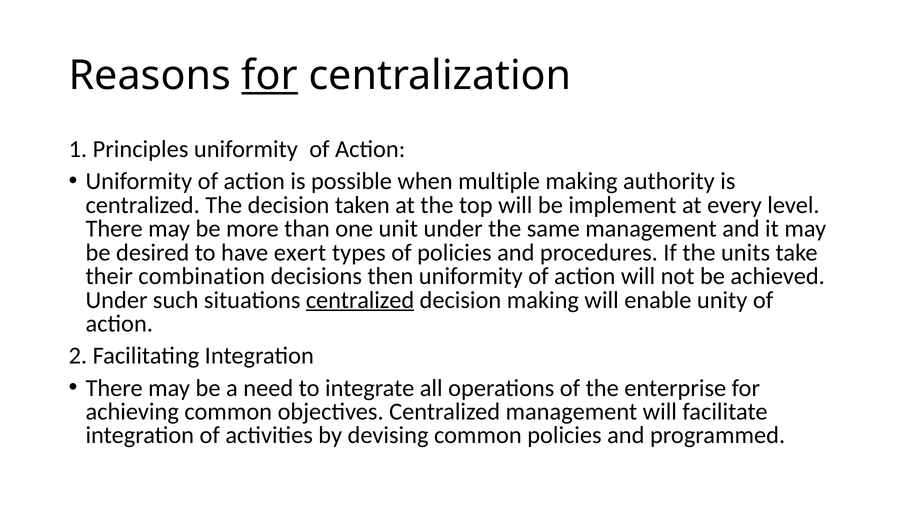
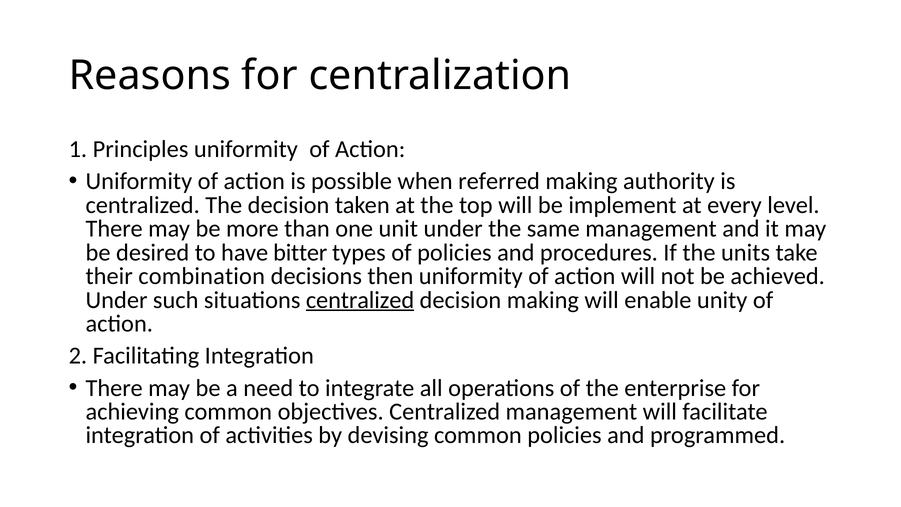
for at (270, 76) underline: present -> none
multiple: multiple -> referred
exert: exert -> bitter
